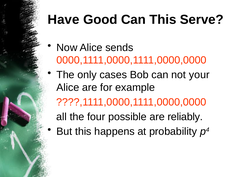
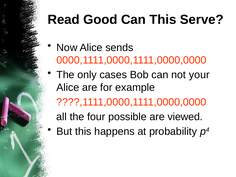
Have: Have -> Read
reliably: reliably -> viewed
